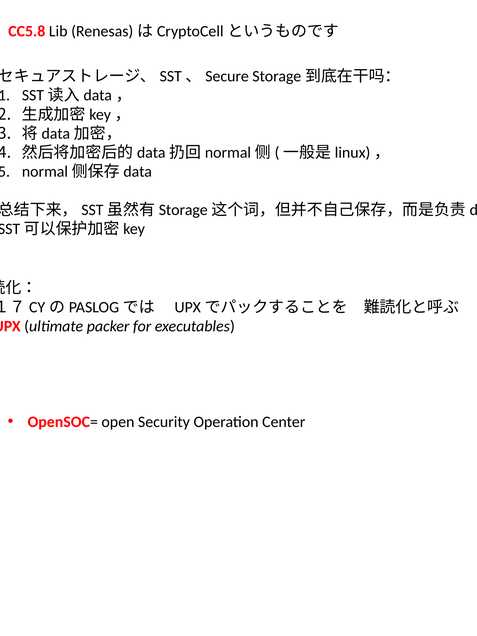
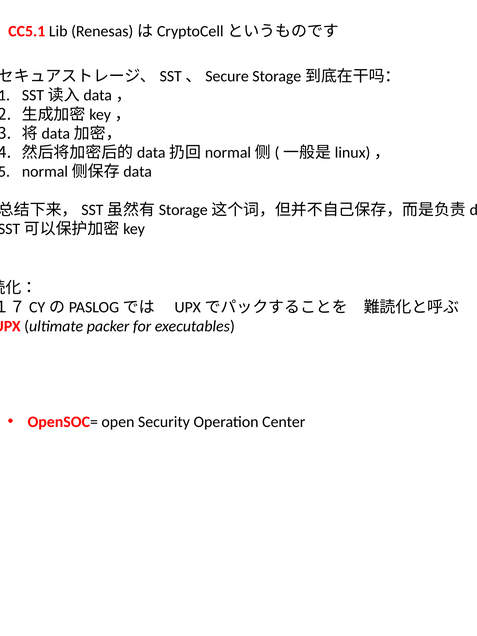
CC5.8: CC5.8 -> CC5.1
